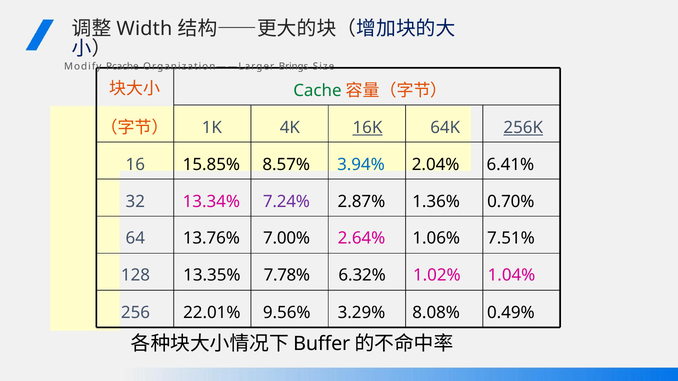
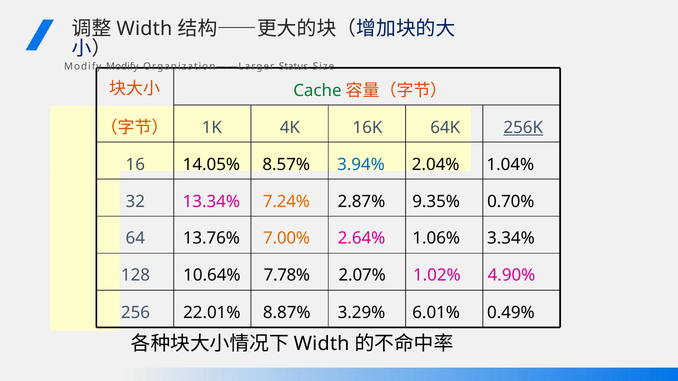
Modify Pcache: Pcache -> Modify
Brings: Brings -> Status
16K underline: present -> none
15.85%: 15.85% -> 14.05%
6.41%: 6.41% -> 1.04%
7.24% colour: purple -> orange
1.36%: 1.36% -> 9.35%
7.00% colour: black -> orange
7.51%: 7.51% -> 3.34%
13.35%: 13.35% -> 10.64%
6.32%: 6.32% -> 2.07%
1.04%: 1.04% -> 4.90%
9.56%: 9.56% -> 8.87%
8.08%: 8.08% -> 6.01%
Buffer at (322, 344): Buffer -> Width
